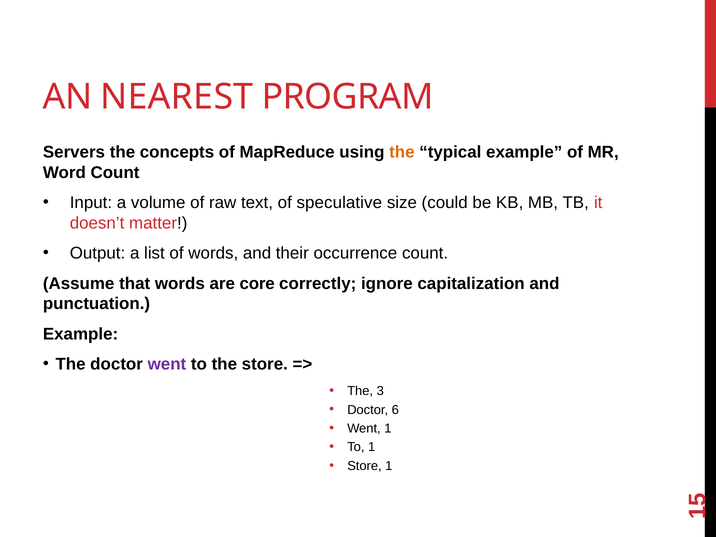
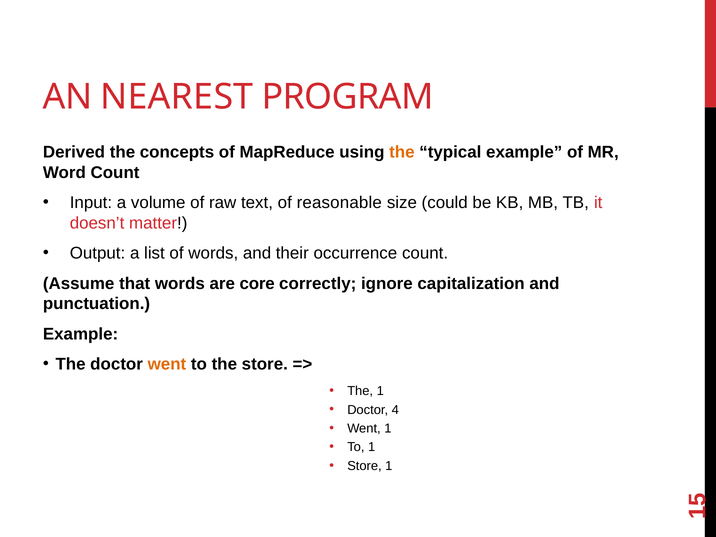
Servers: Servers -> Derived
speculative: speculative -> reasonable
went at (167, 364) colour: purple -> orange
The 3: 3 -> 1
6: 6 -> 4
